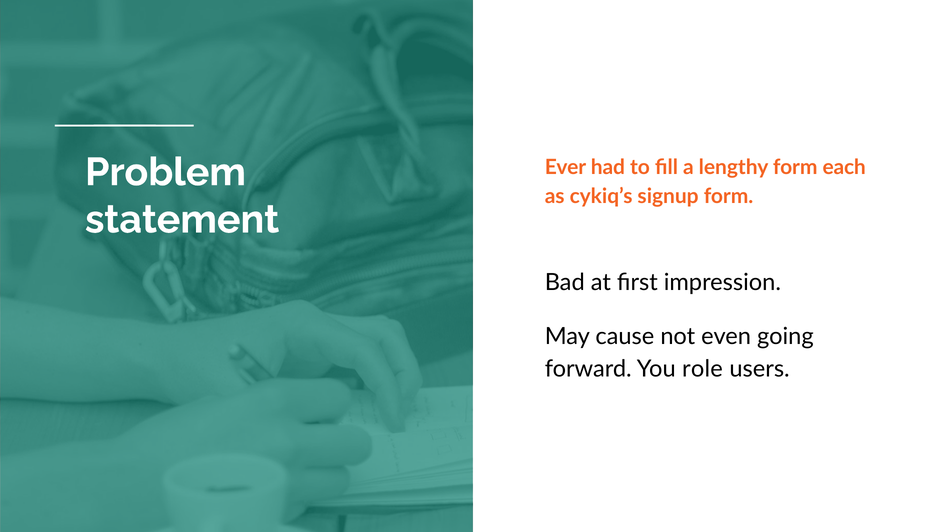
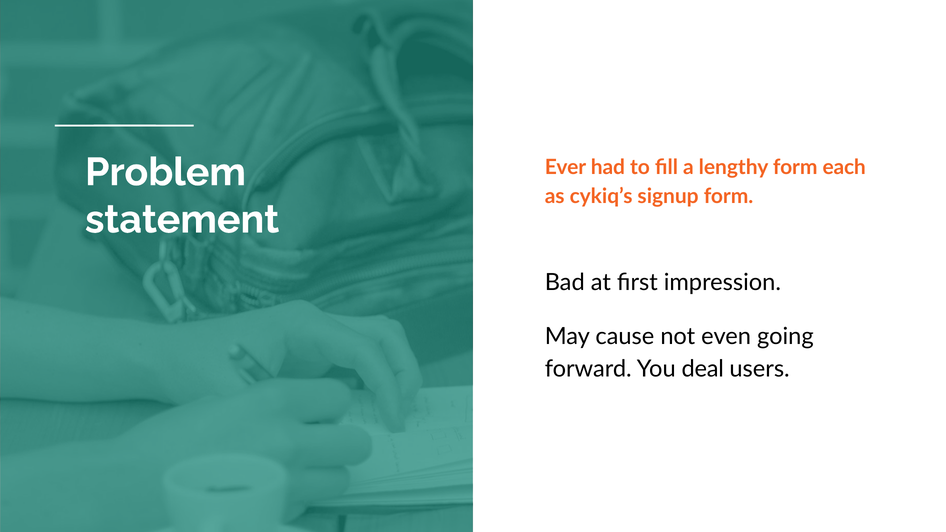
role: role -> deal
